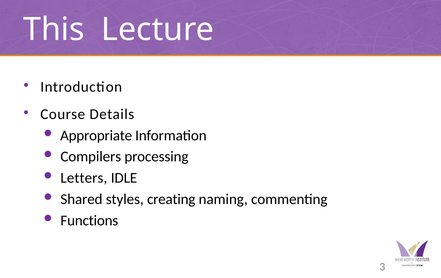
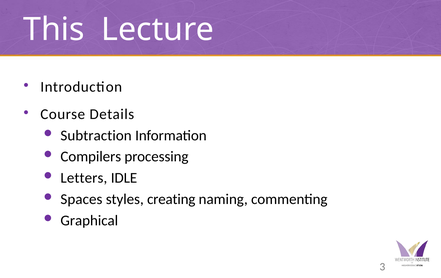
Appropriate: Appropriate -> Subtraction
Shared: Shared -> Spaces
Functions: Functions -> Graphical
